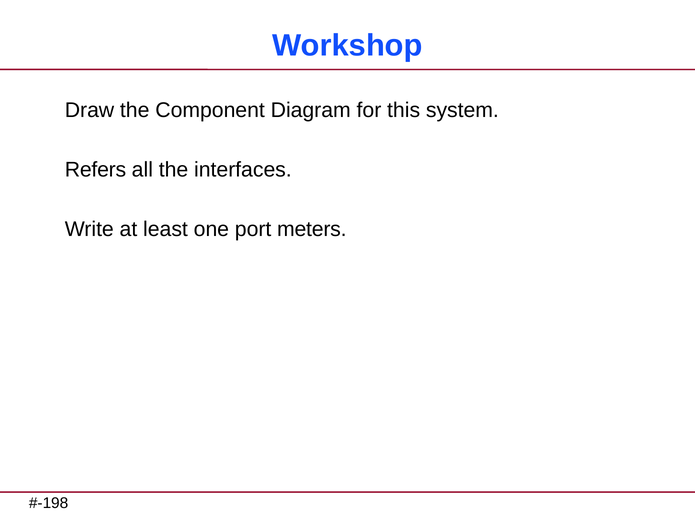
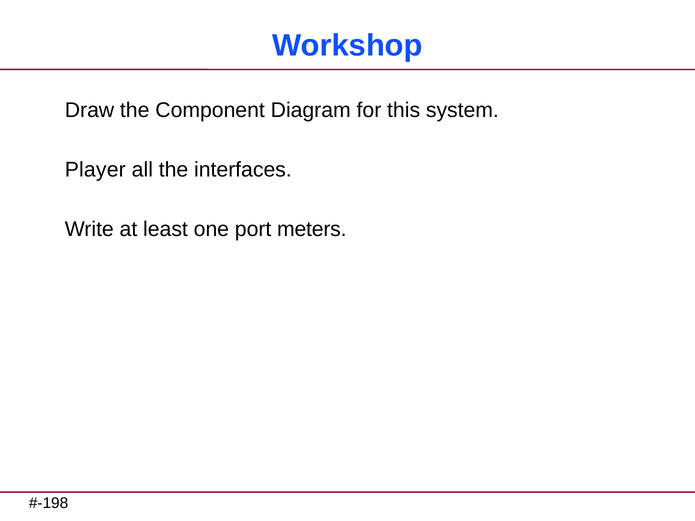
Refers: Refers -> Player
